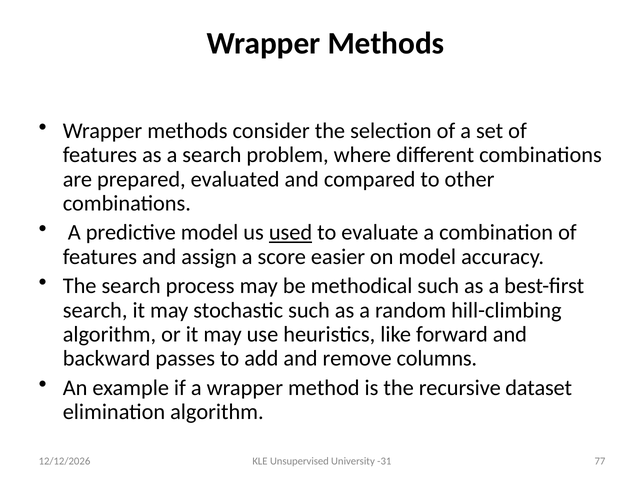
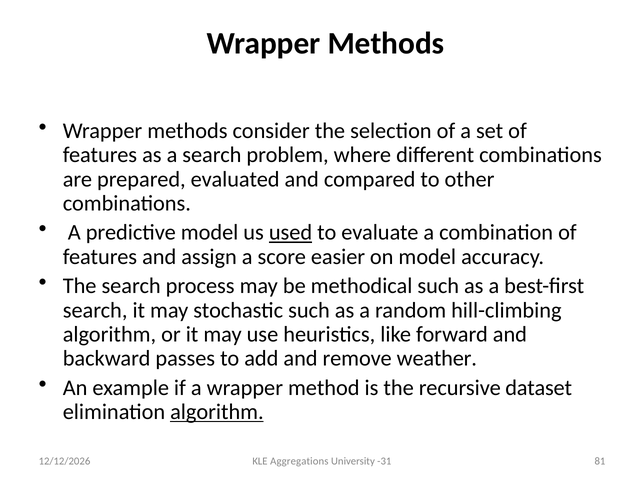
columns: columns -> weather
algorithm at (217, 412) underline: none -> present
77: 77 -> 81
Unsupervised: Unsupervised -> Aggregations
